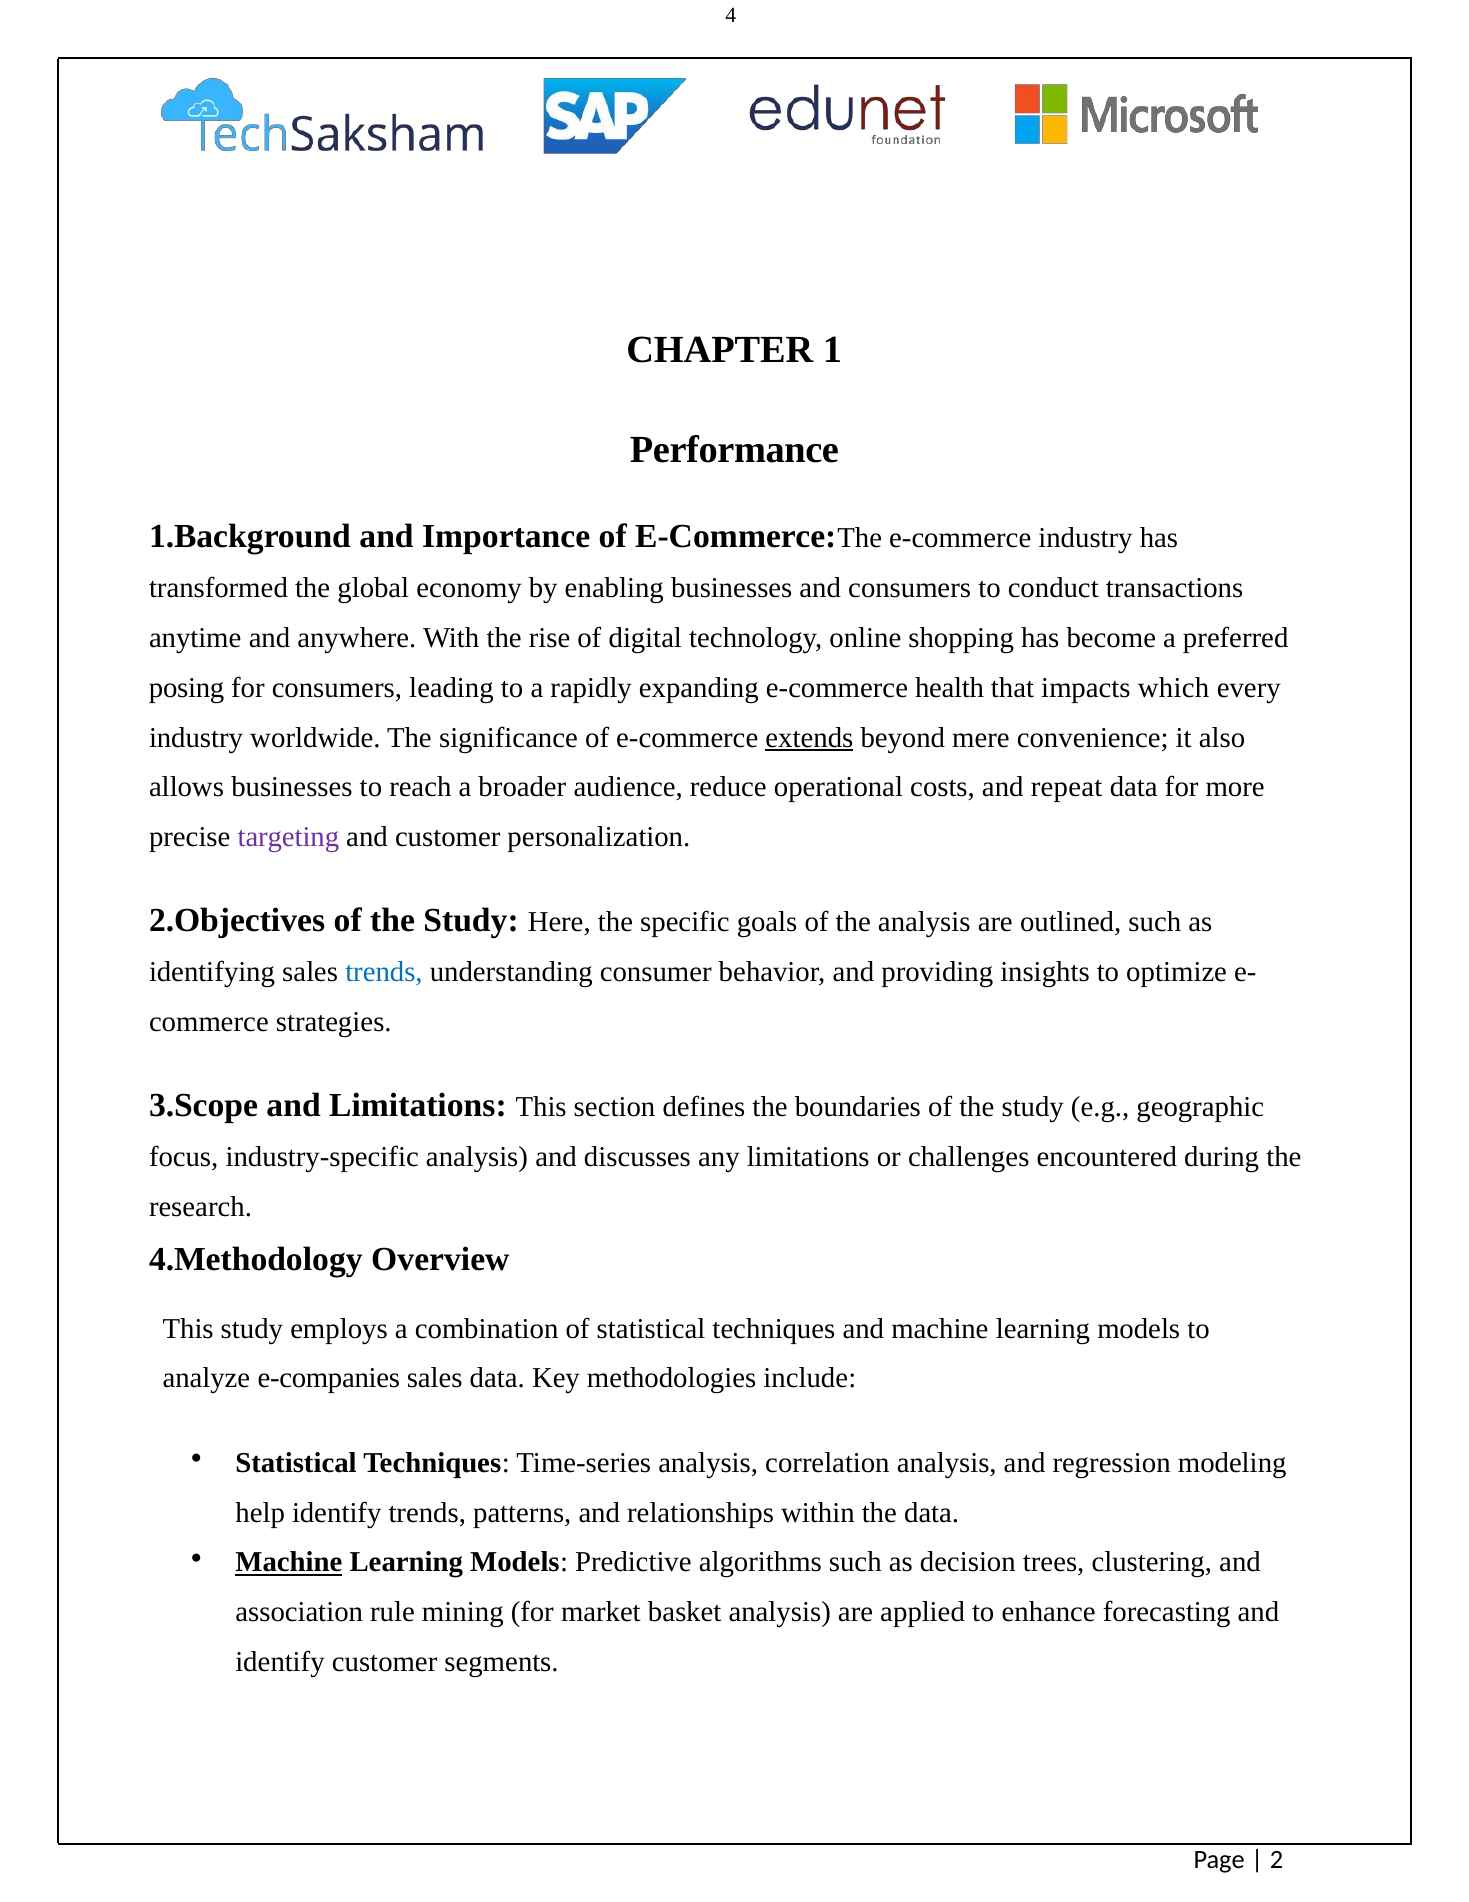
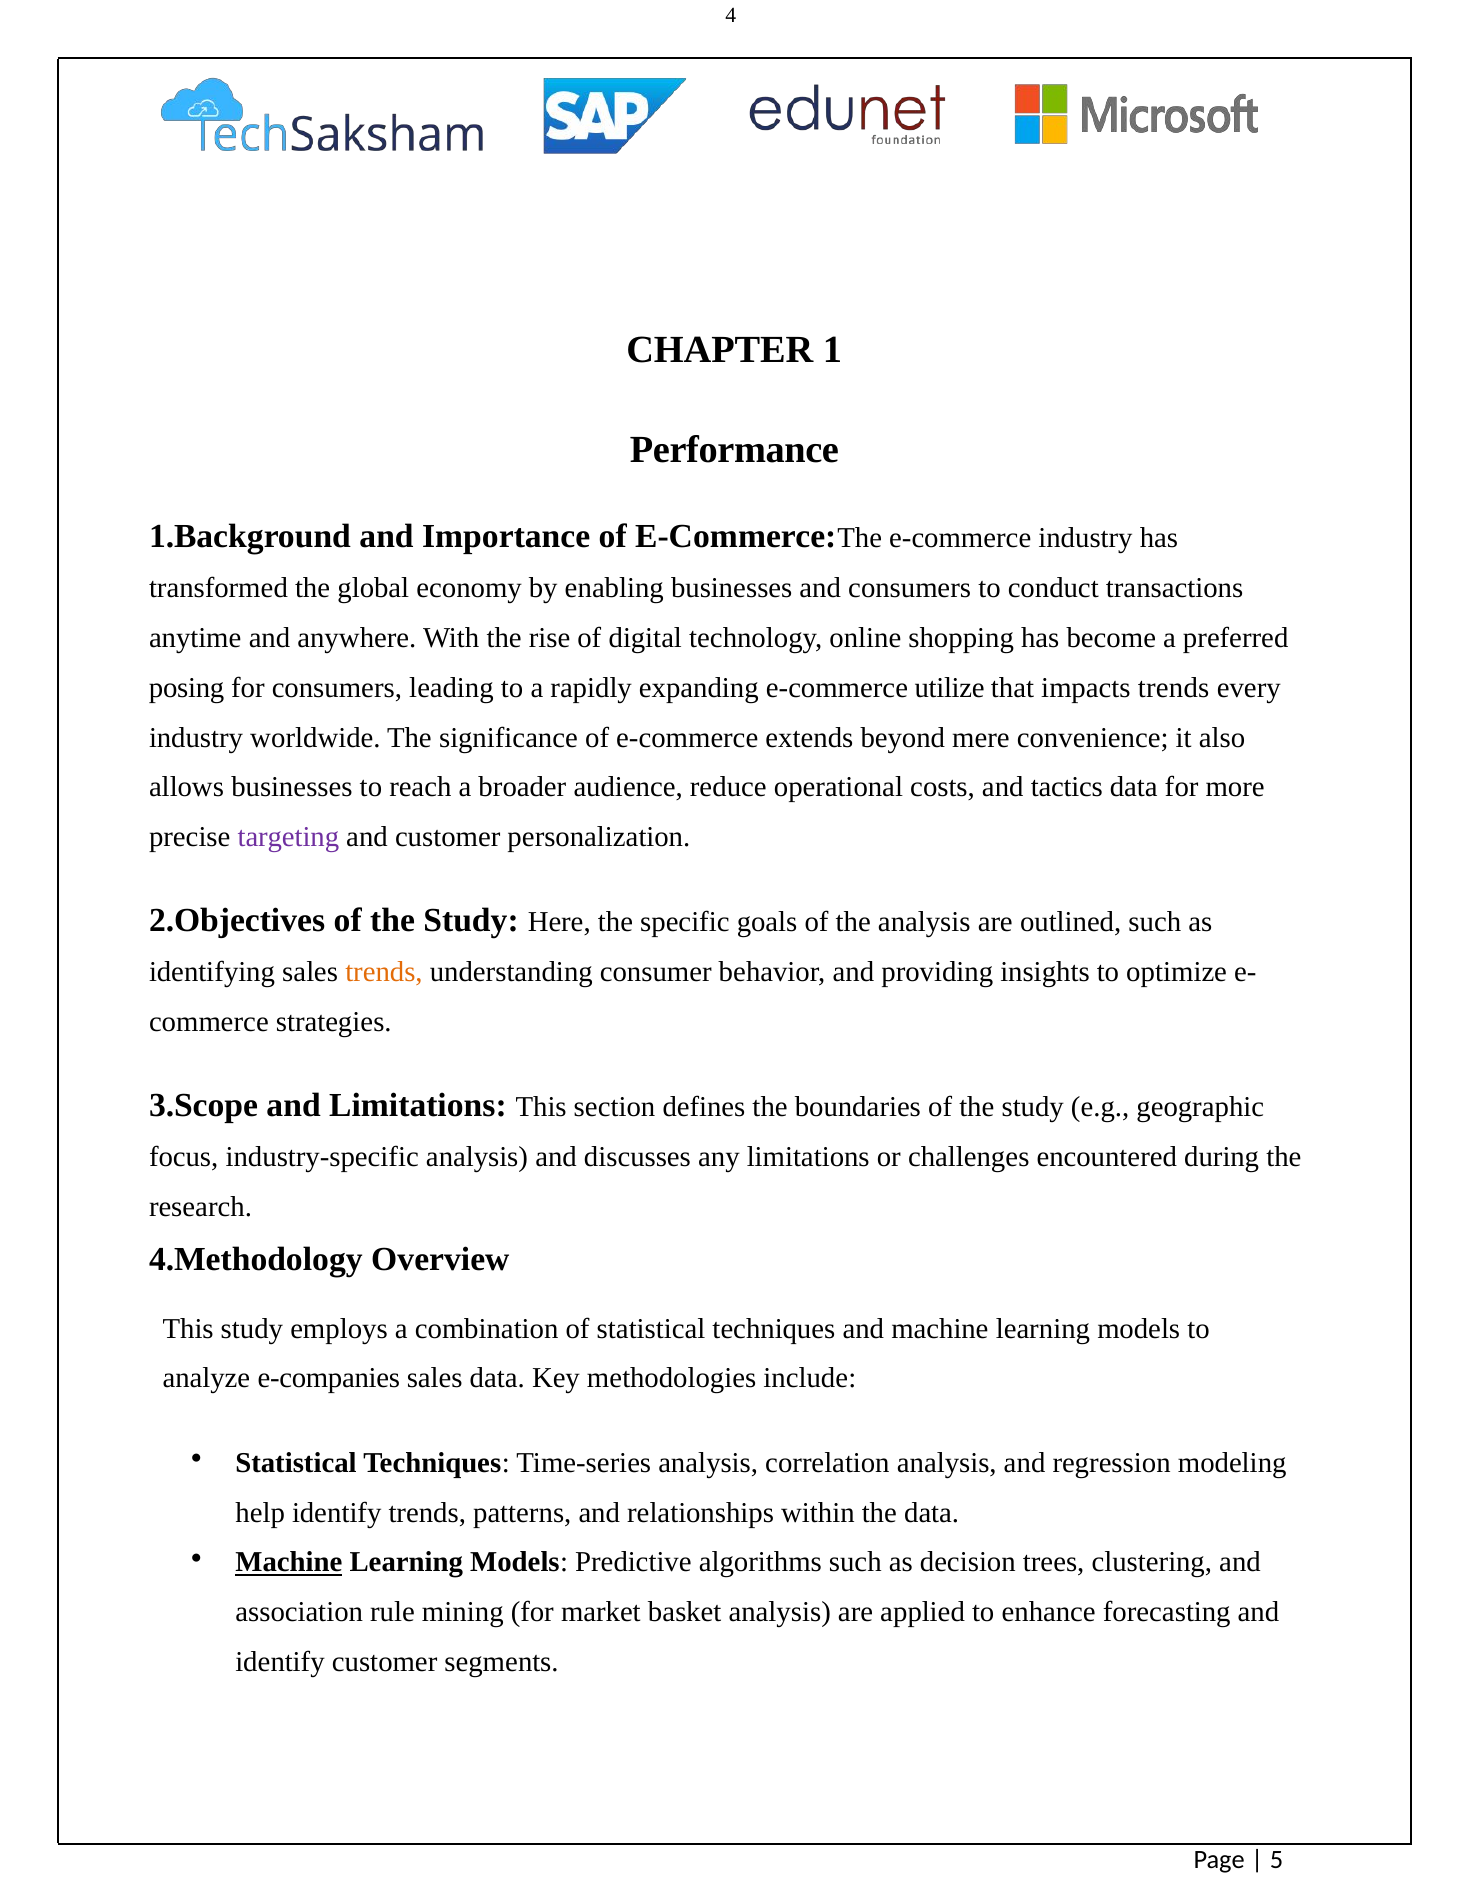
health: health -> utilize
impacts which: which -> trends
extends underline: present -> none
repeat: repeat -> tactics
trends at (384, 972) colour: blue -> orange
2: 2 -> 5
